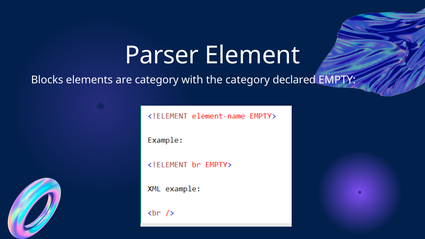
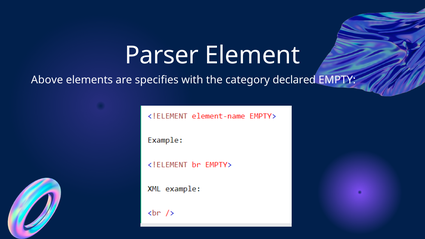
Blocks: Blocks -> Above
are category: category -> specifies
